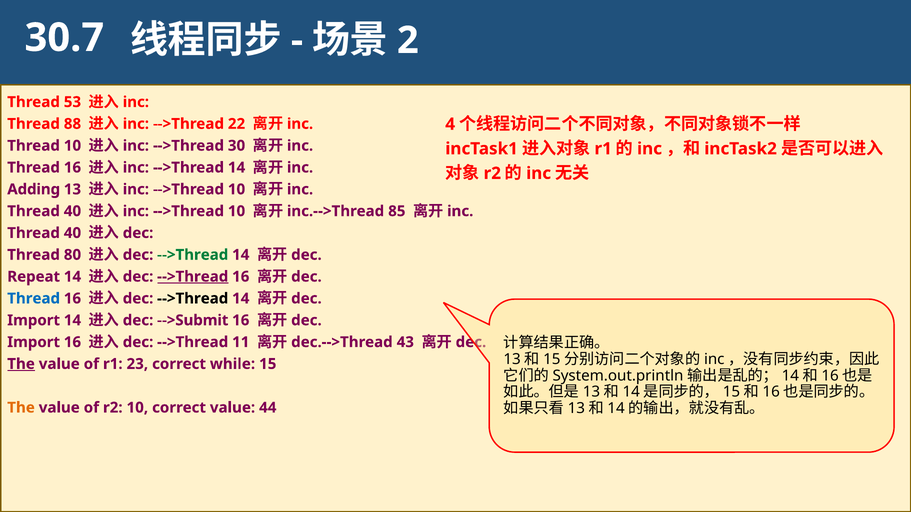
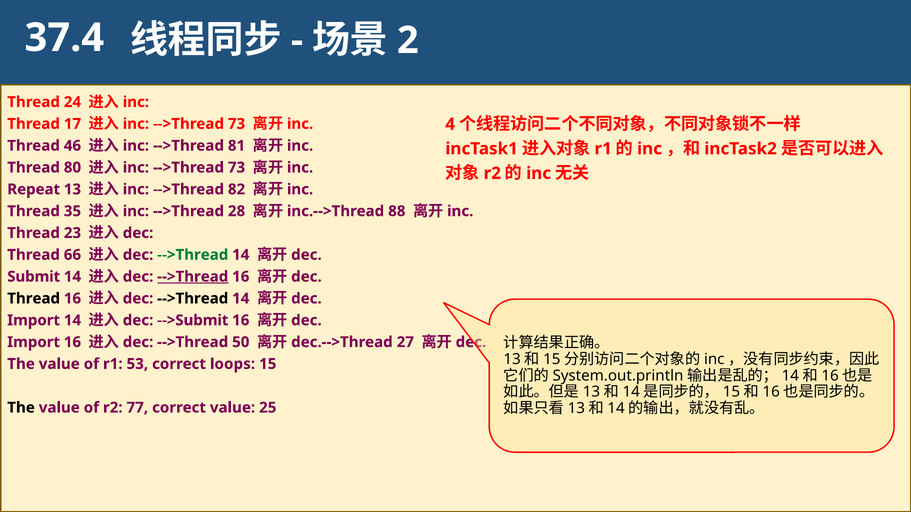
30.7: 30.7 -> 37.4
53: 53 -> 24
88: 88 -> 17
22 at (237, 124): 22 -> 73
Thread 10: 10 -> 46
30: 30 -> 81
16 at (72, 168): 16 -> 80
14 at (237, 168): 14 -> 73
Adding: Adding -> Repeat
10 at (237, 190): 10 -> 82
40 at (72, 211): 40 -> 35
10 at (237, 211): 10 -> 28
85: 85 -> 88
40 at (72, 233): 40 -> 23
80: 80 -> 66
Repeat: Repeat -> Submit
Thread at (34, 299) colour: blue -> black
11: 11 -> 50
43: 43 -> 27
The at (21, 364) underline: present -> none
23: 23 -> 53
while: while -> loops
The at (21, 408) colour: orange -> black
r2 10: 10 -> 77
44: 44 -> 25
